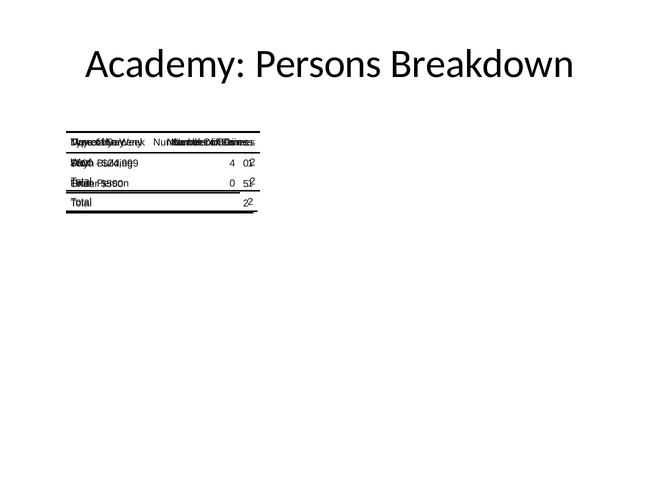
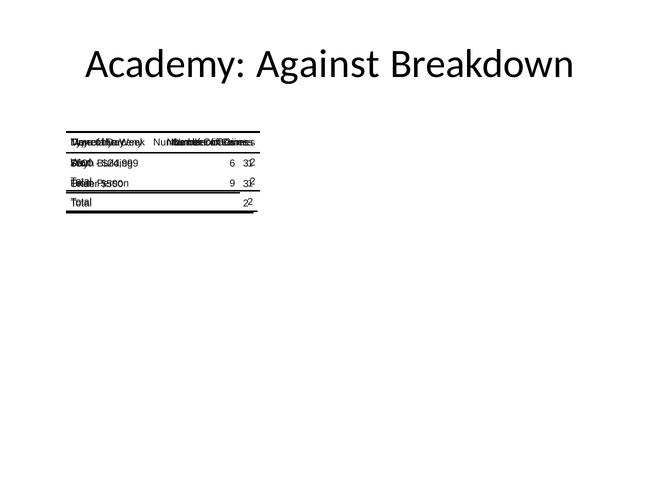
Persons: Persons -> Against
0 at (246, 163): 0 -> 3
4: 4 -> 6
0 at (232, 183): 0 -> 9
5 at (246, 184): 5 -> 3
